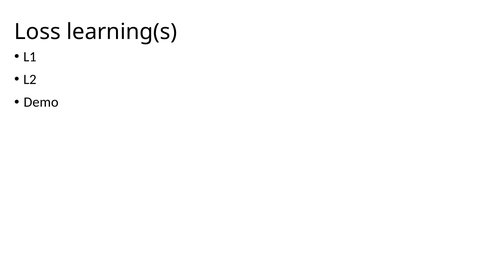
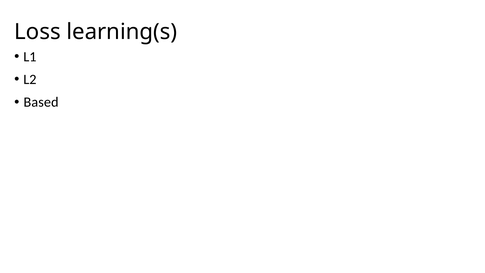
Demo: Demo -> Based
